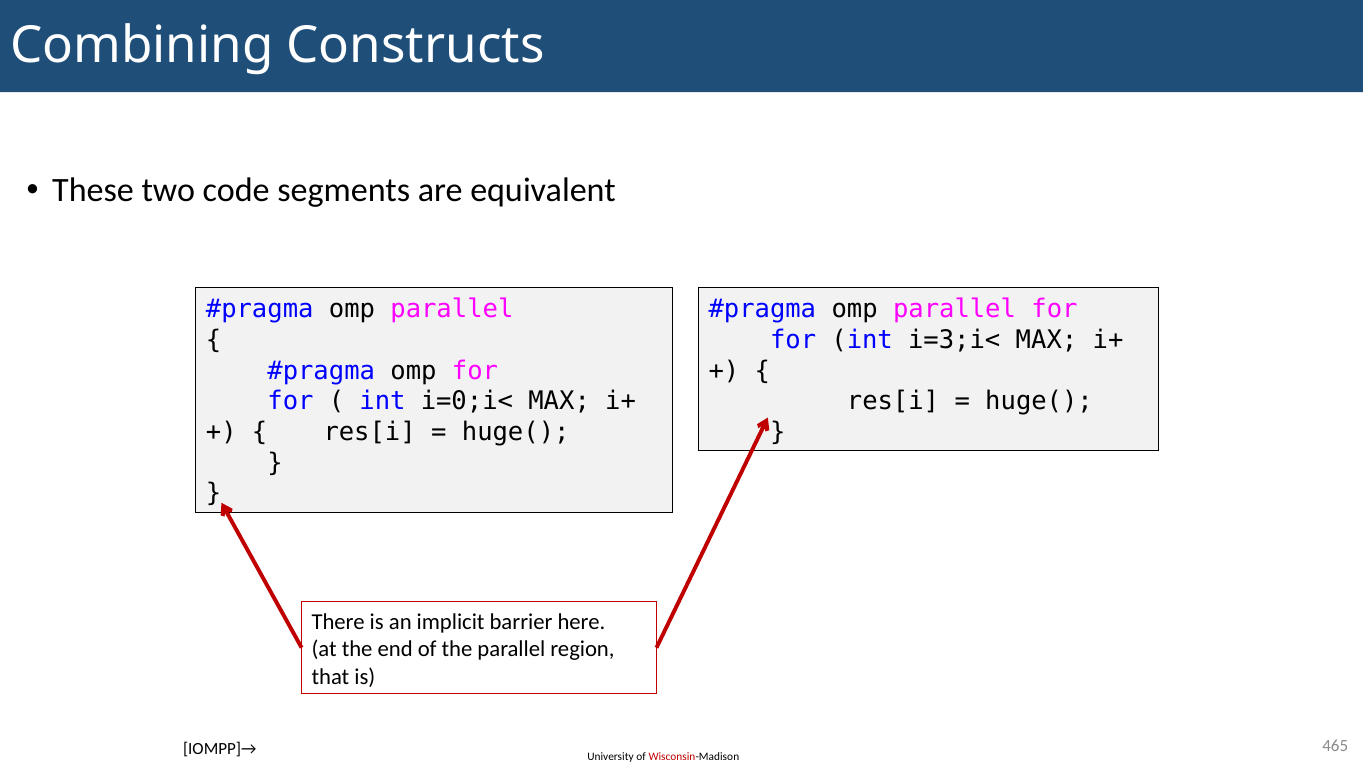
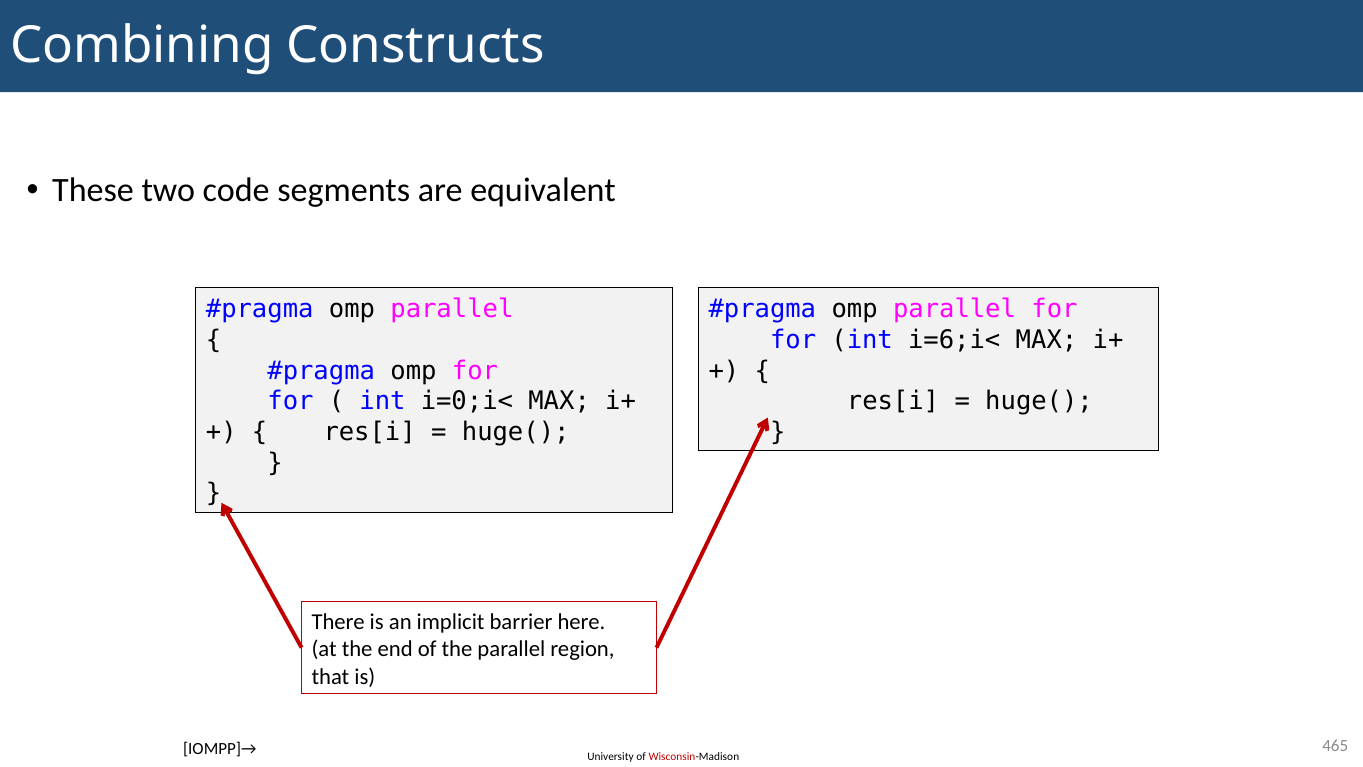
i=3;i<: i=3;i< -> i=6;i<
